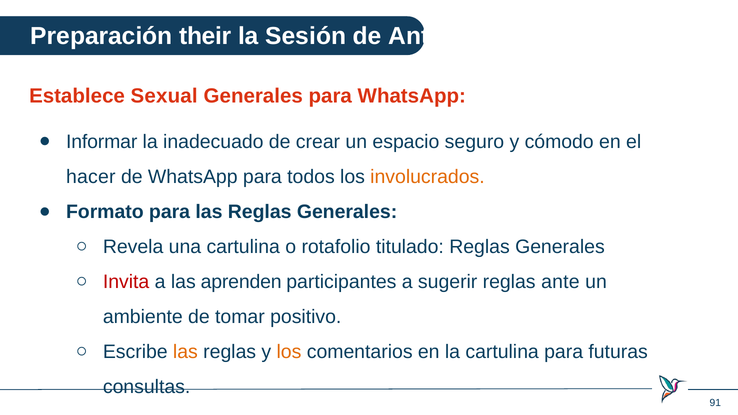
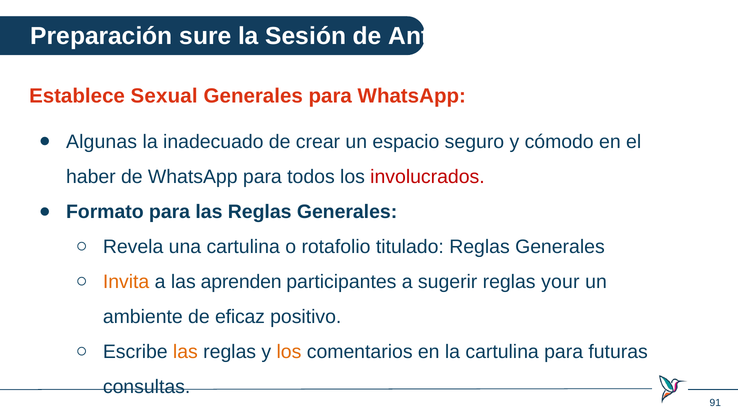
their: their -> sure
Informar: Informar -> Algunas
hacer: hacer -> haber
involucrados colour: orange -> red
Invita colour: red -> orange
reglas ante: ante -> your
tomar: tomar -> eficaz
